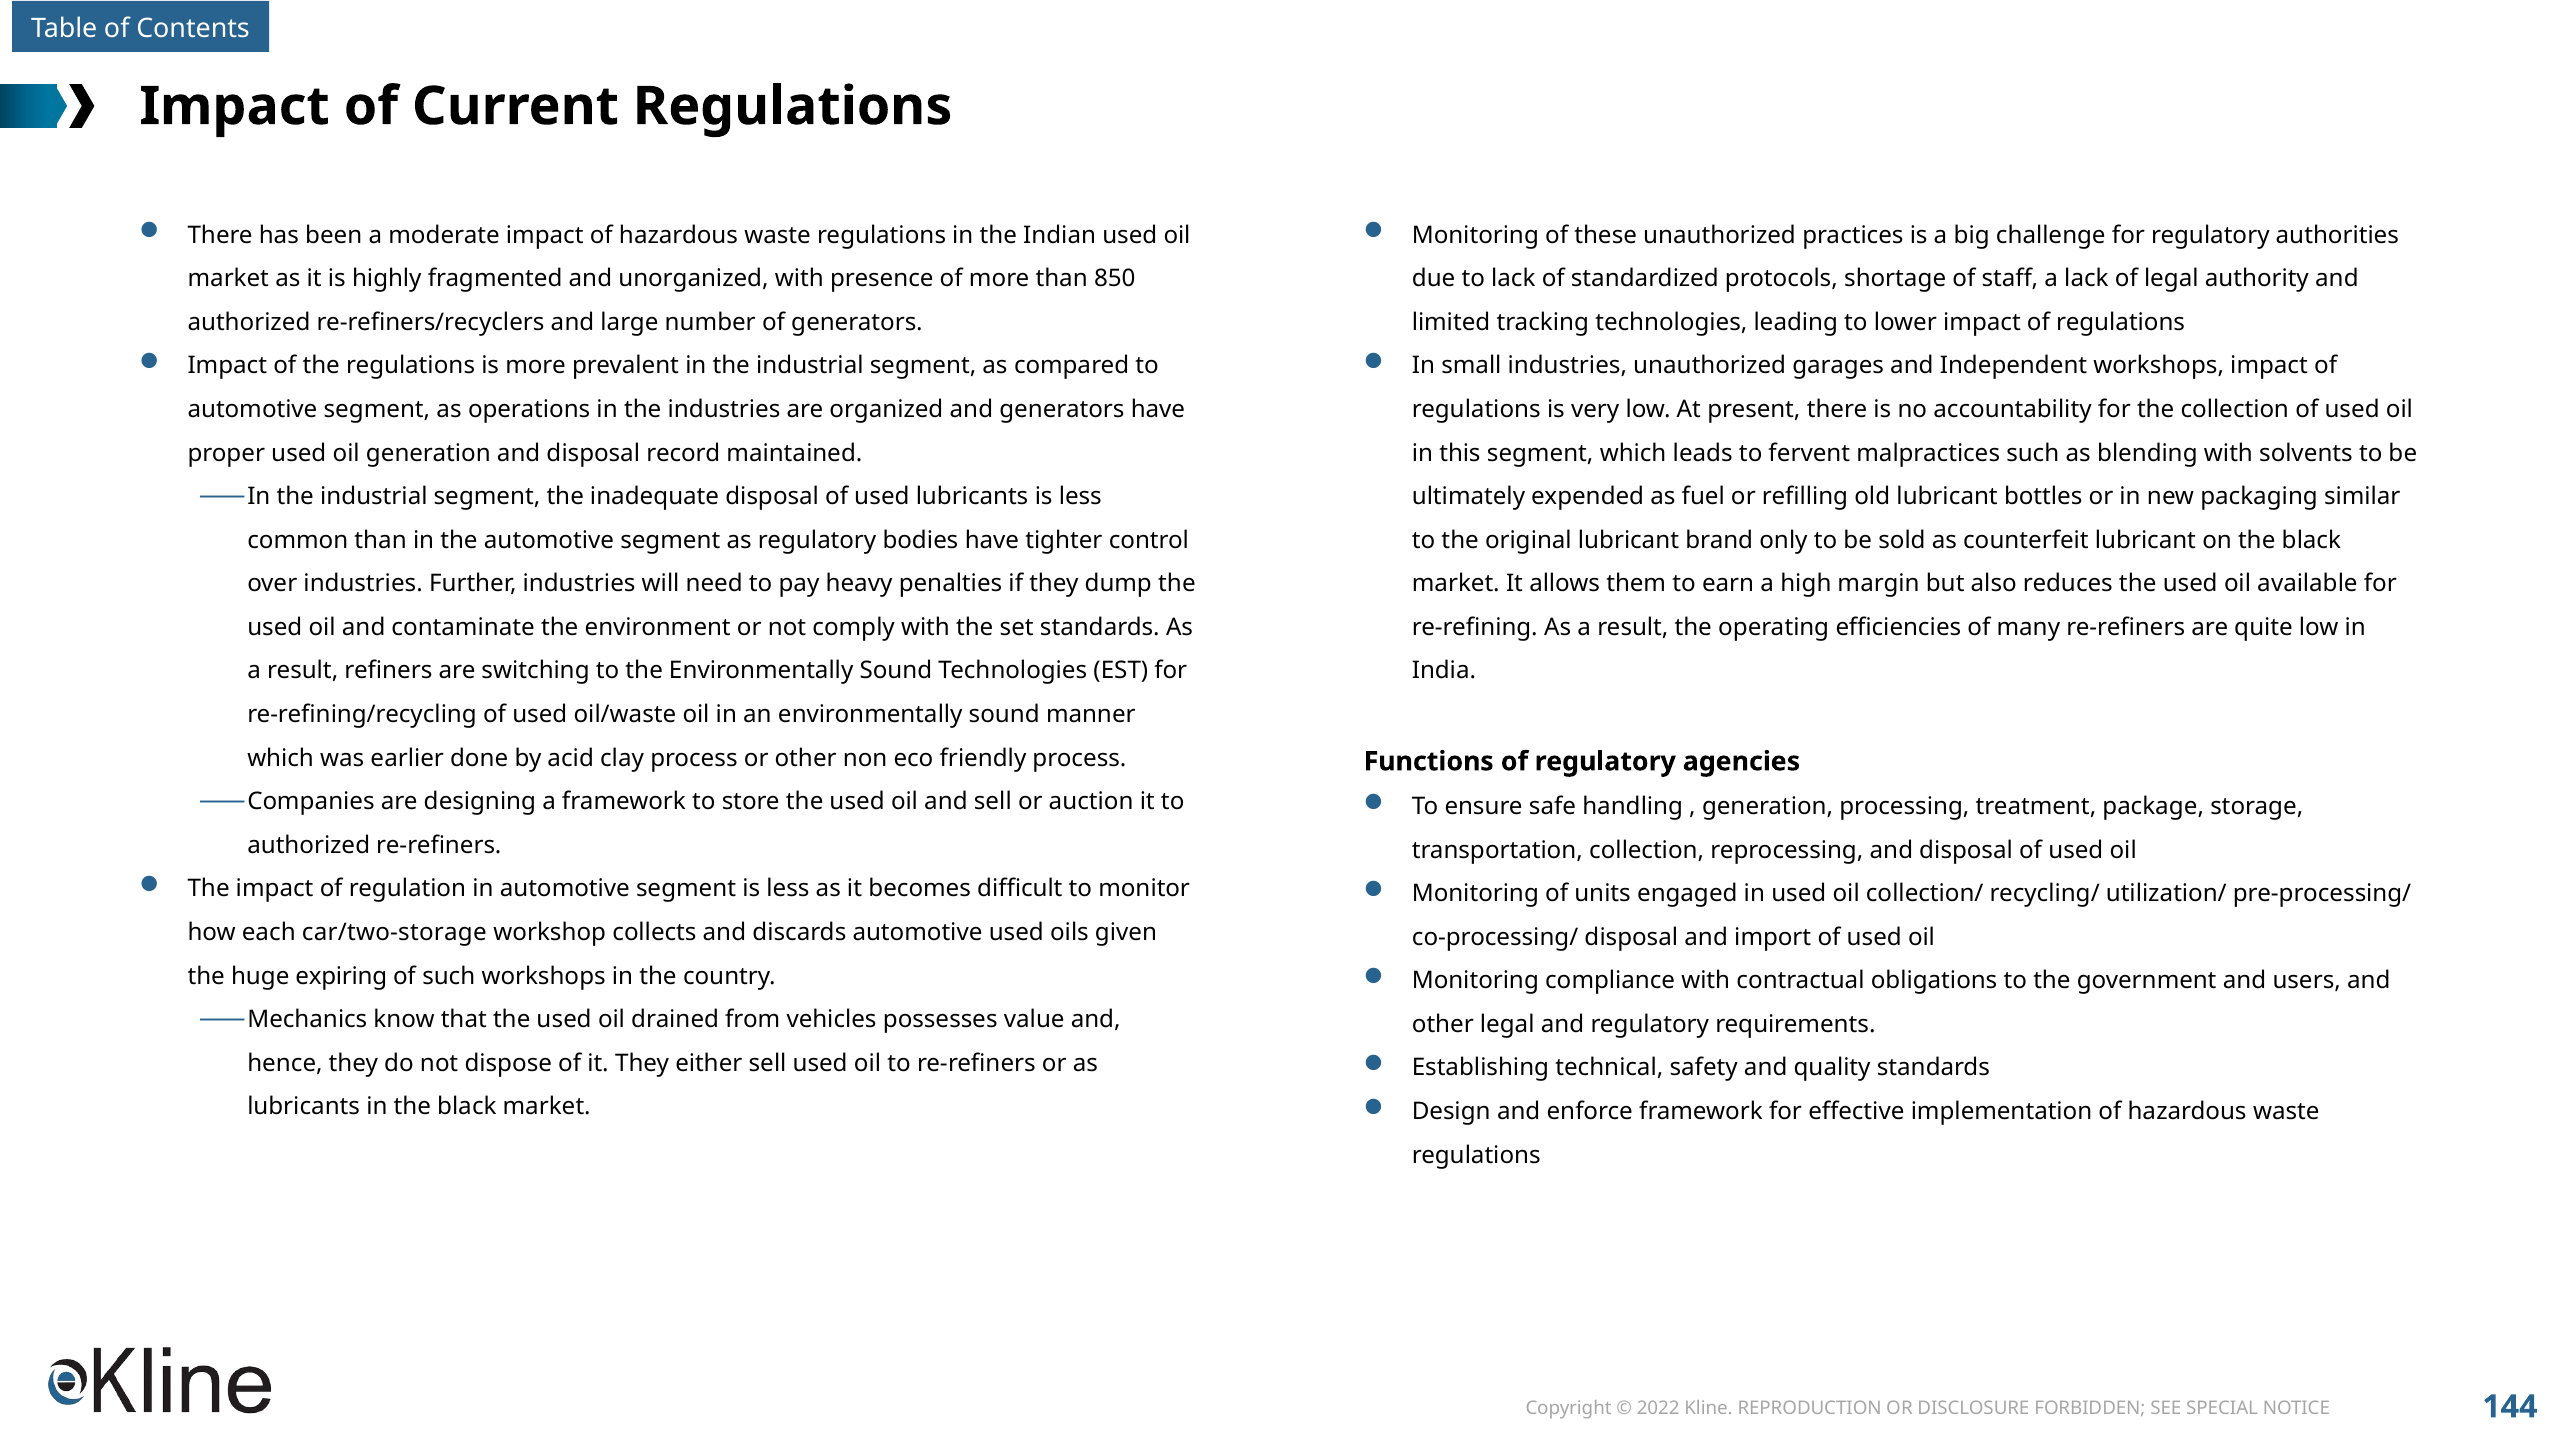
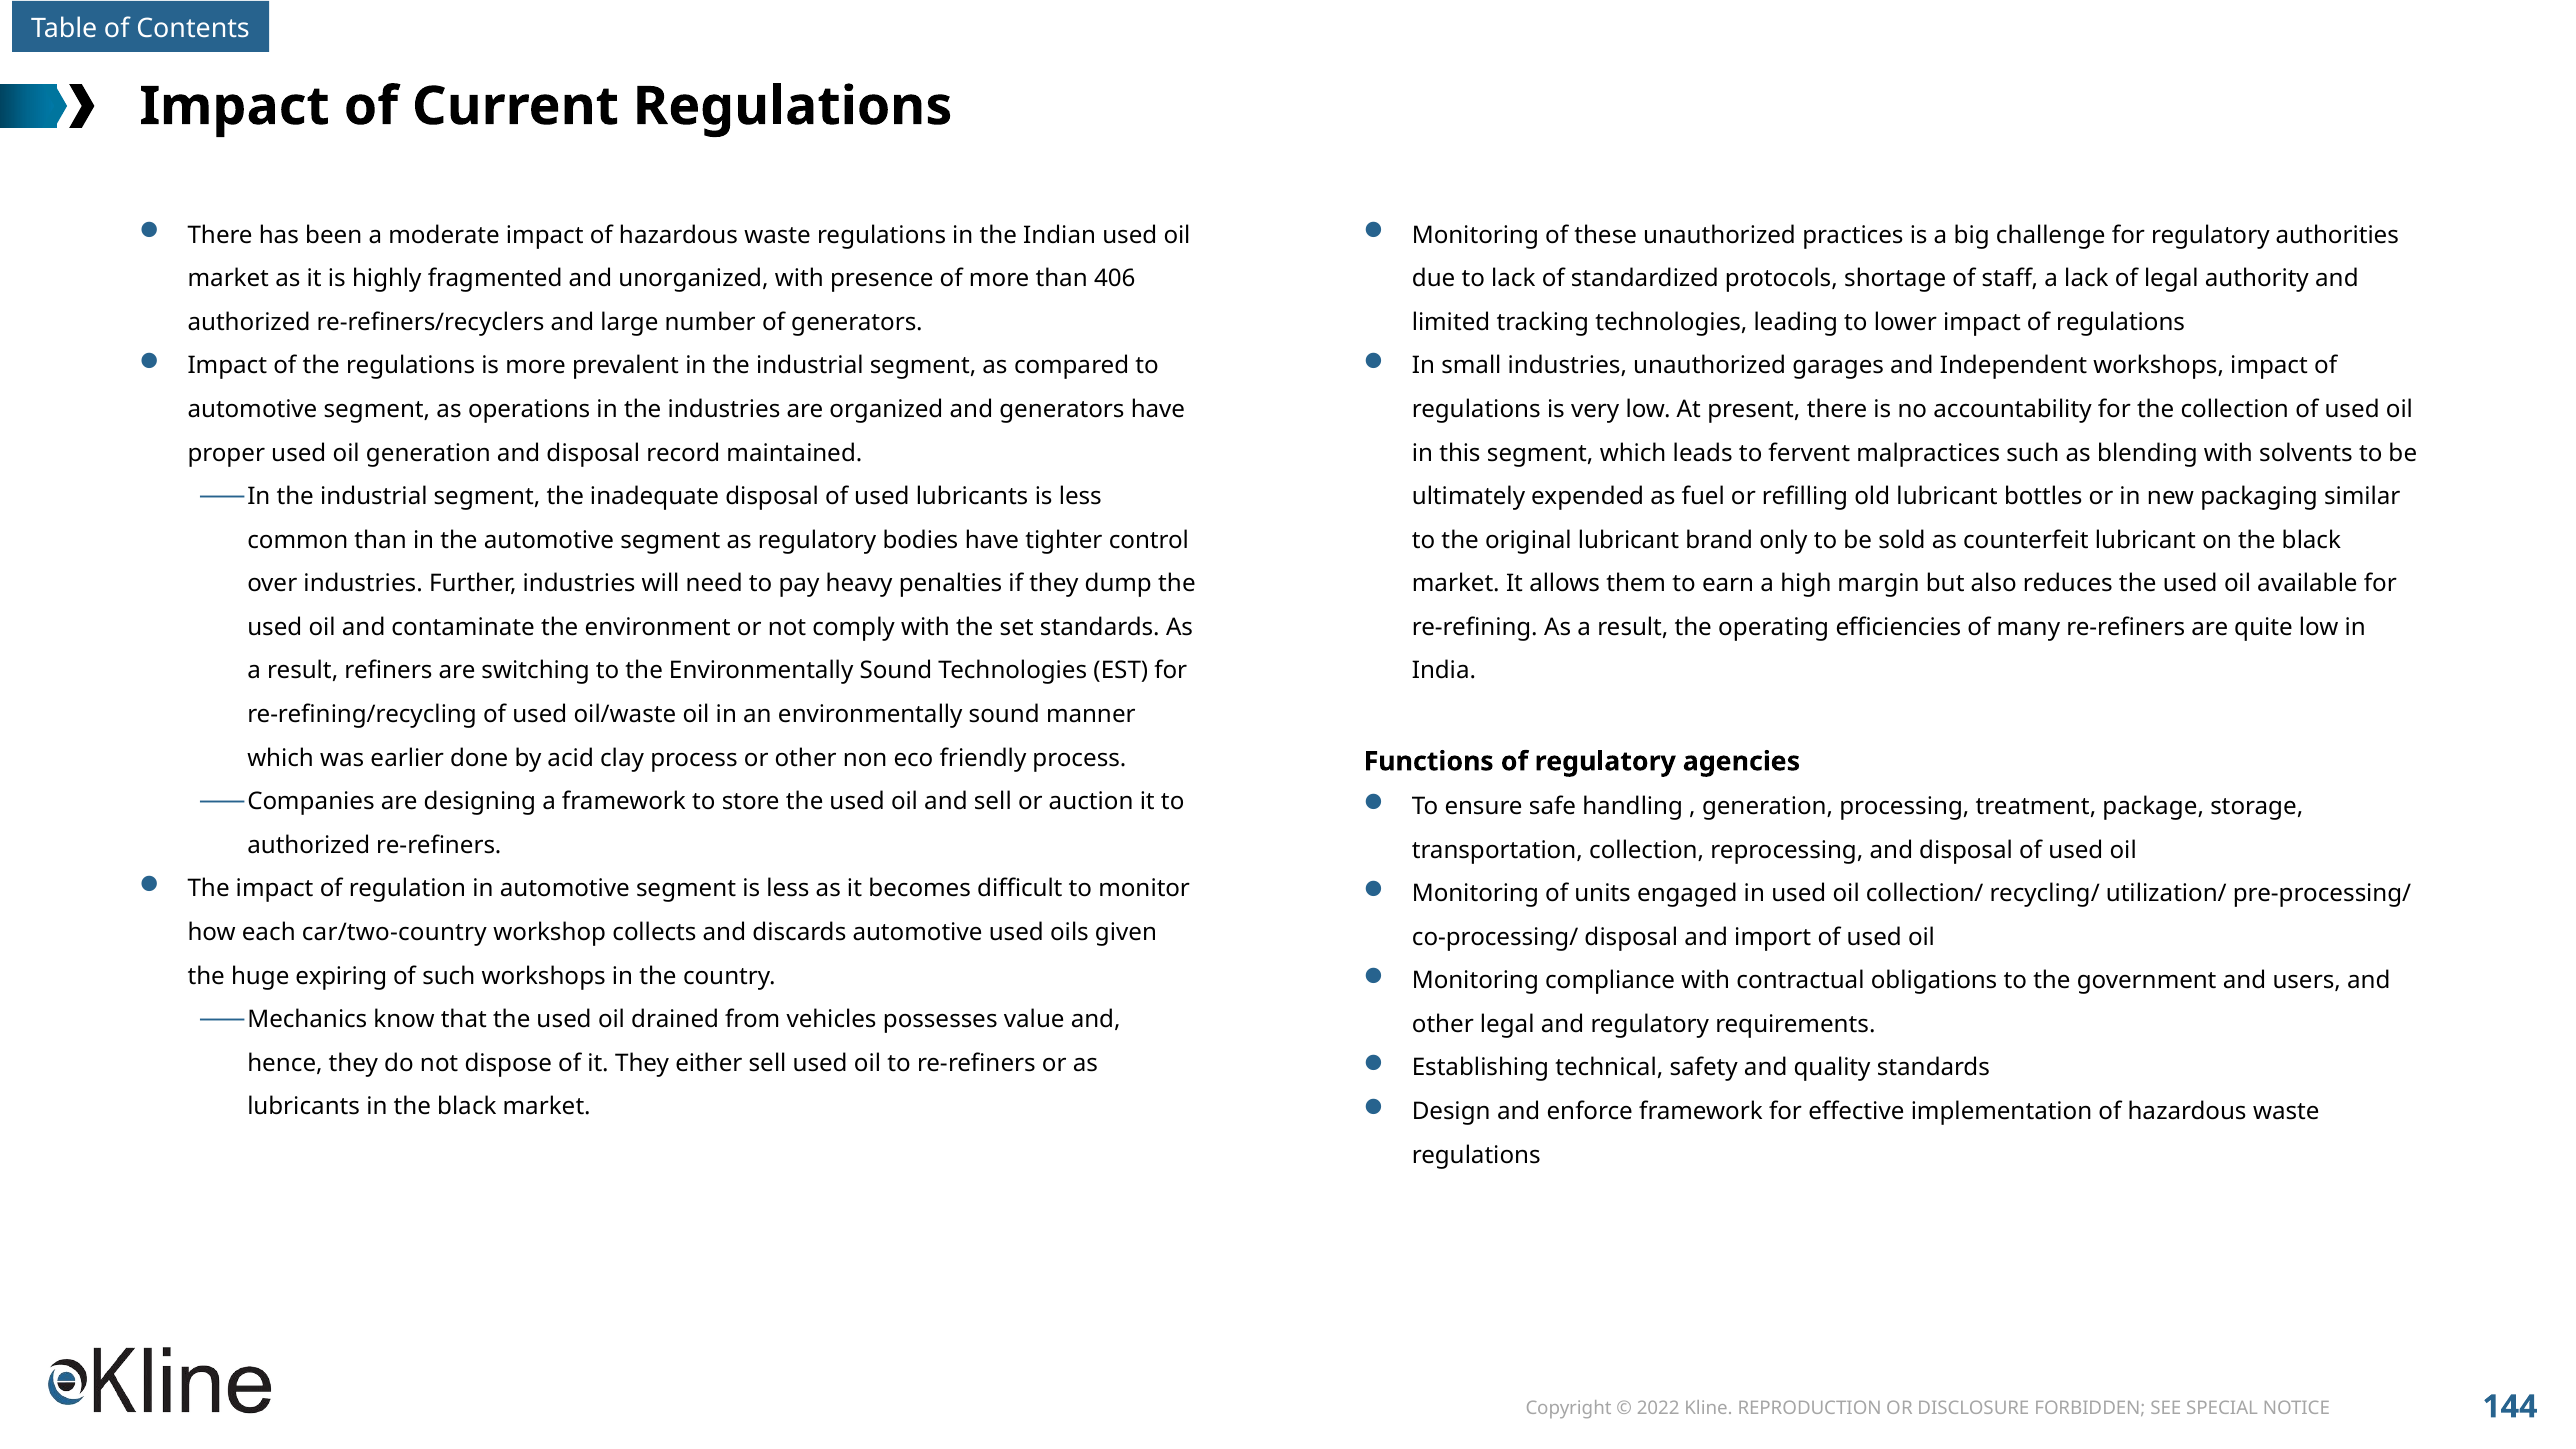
850: 850 -> 406
car/two-storage: car/two-storage -> car/two-country
